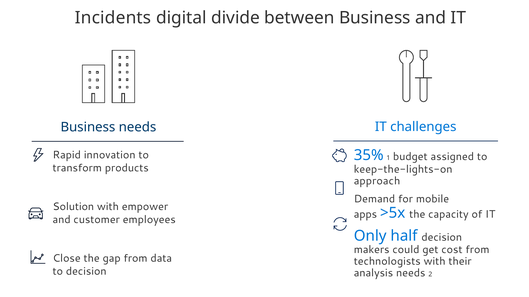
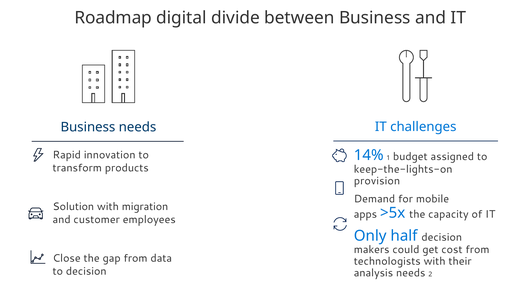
Incidents: Incidents -> Roadmap
35%: 35% -> 14%
approach: approach -> provision
empower: empower -> migration
